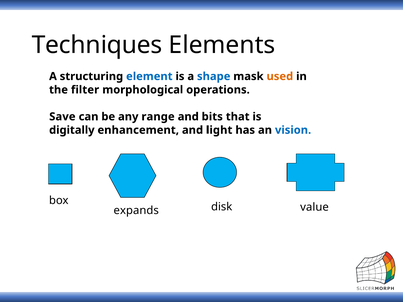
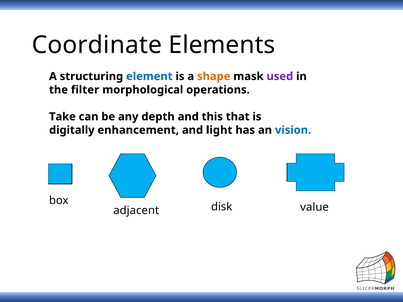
Techniques: Techniques -> Coordinate
shape colour: blue -> orange
used colour: orange -> purple
Save: Save -> Take
range: range -> depth
bits: bits -> this
expands: expands -> adjacent
